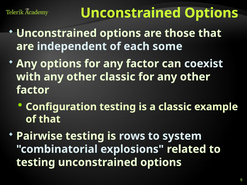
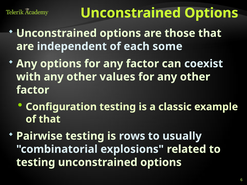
other classic: classic -> values
system: system -> usually
